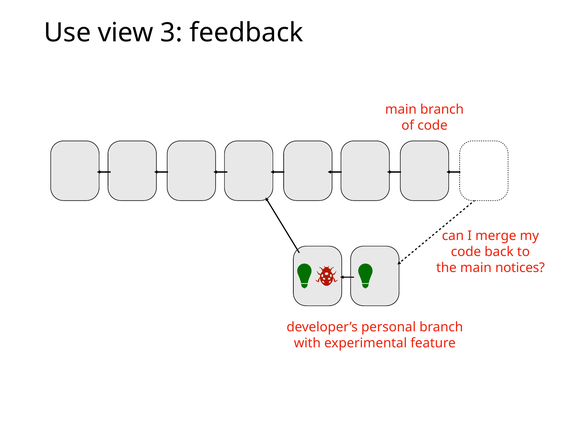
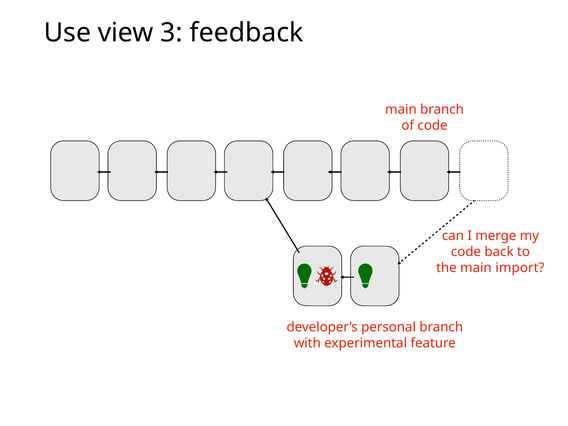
notices: notices -> import
